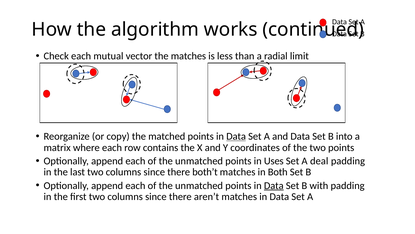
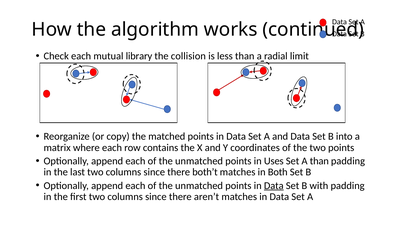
vector: vector -> library
the matches: matches -> collision
Data at (236, 136) underline: present -> none
A deal: deal -> than
